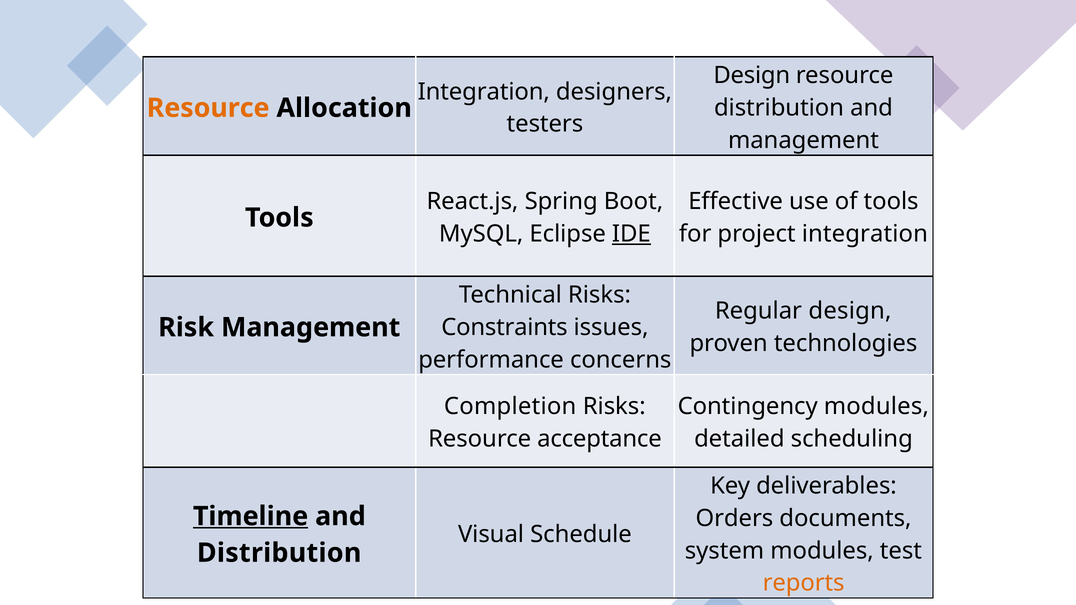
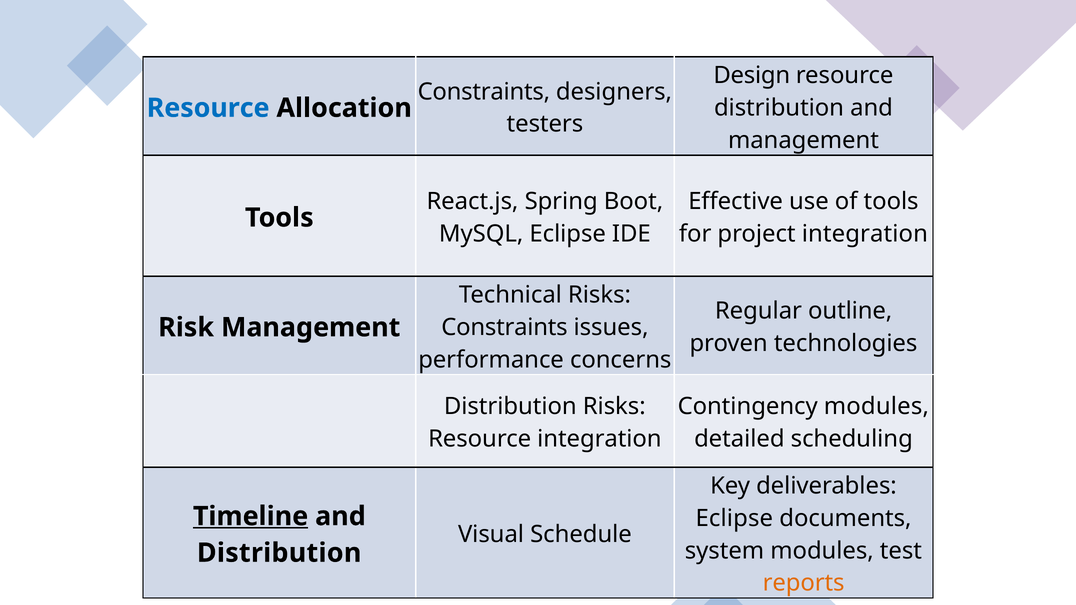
Integration at (484, 92): Integration -> Constraints
Resource at (208, 108) colour: orange -> blue
IDE underline: present -> none
Regular design: design -> outline
Completion at (510, 407): Completion -> Distribution
Resource acceptance: acceptance -> integration
Orders at (734, 518): Orders -> Eclipse
